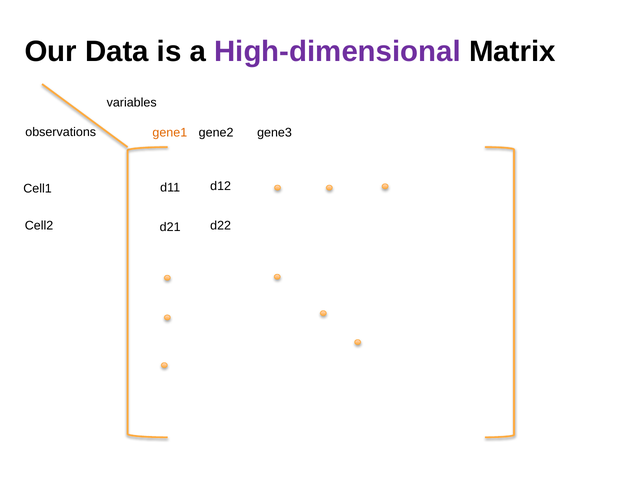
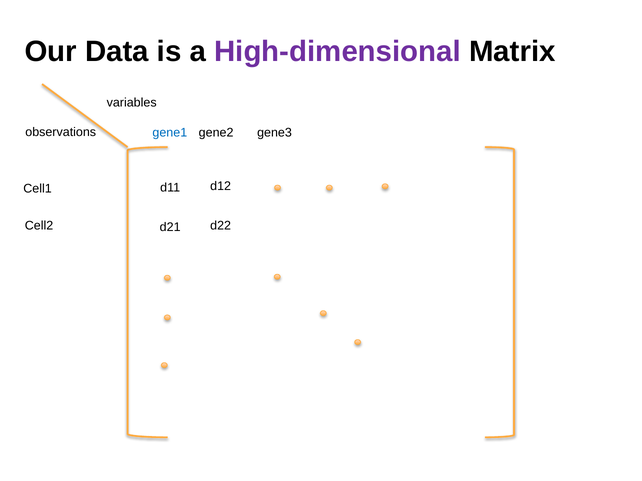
gene1 colour: orange -> blue
